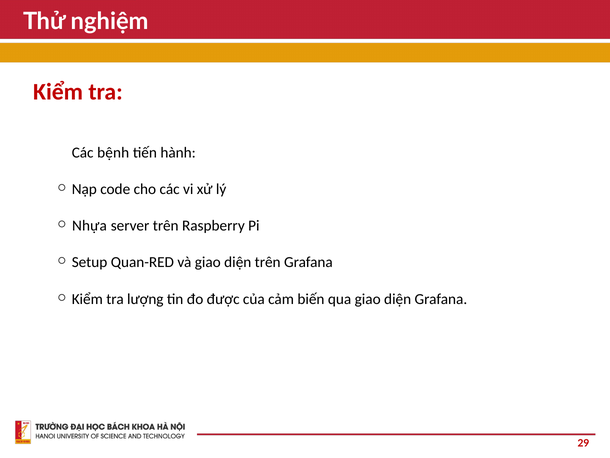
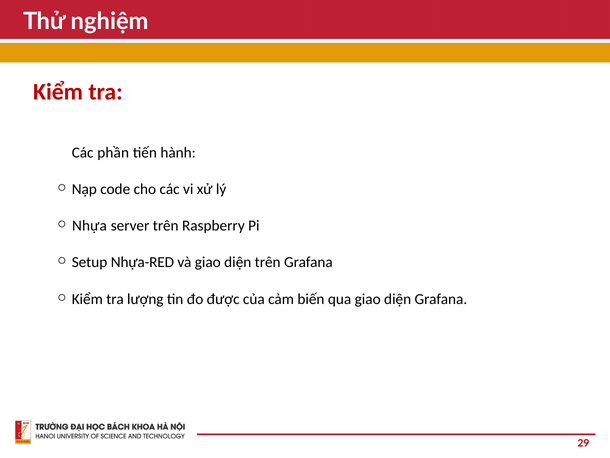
bệnh: bệnh -> phần
Quan-RED: Quan-RED -> Nhựa-RED
